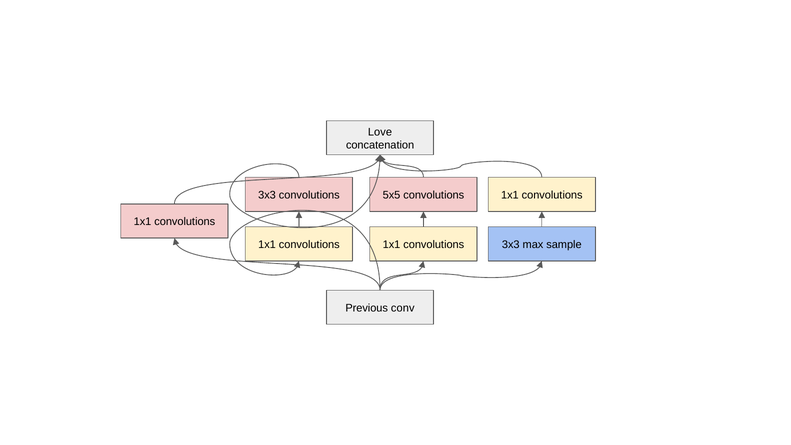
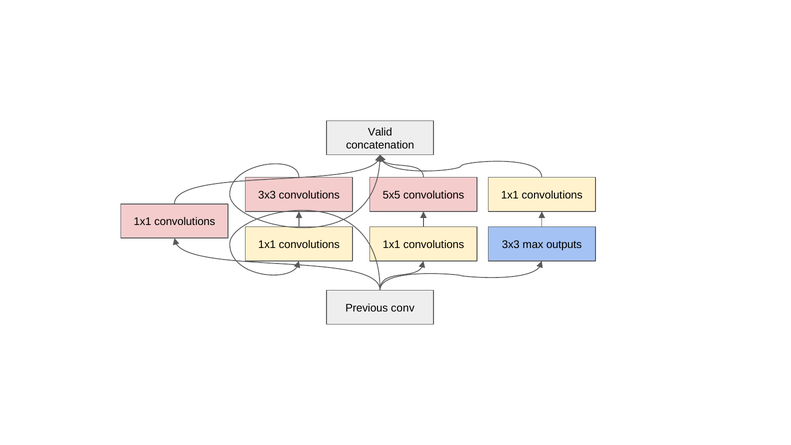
Love: Love -> Valid
sample: sample -> outputs
